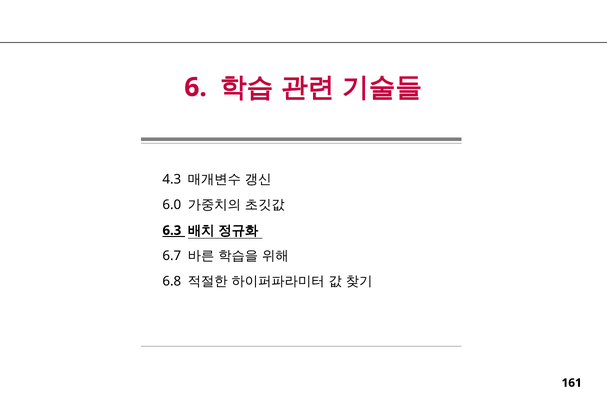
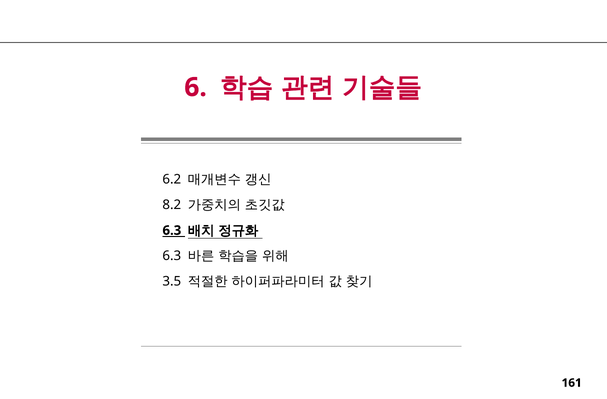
4.3: 4.3 -> 6.2
6.0: 6.0 -> 8.2
6.7 at (172, 256): 6.7 -> 6.3
6.8: 6.8 -> 3.5
